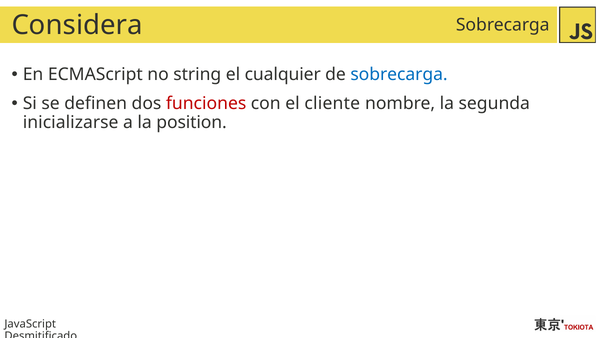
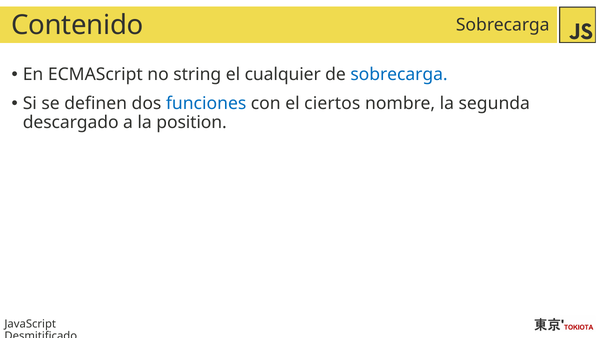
Considera: Considera -> Contenido
funciones colour: red -> blue
cliente: cliente -> ciertos
inicializarse: inicializarse -> descargado
